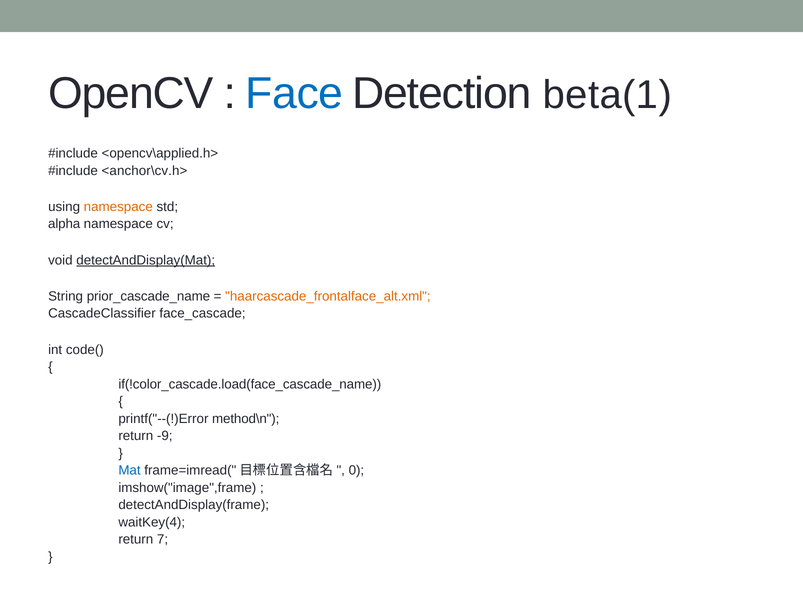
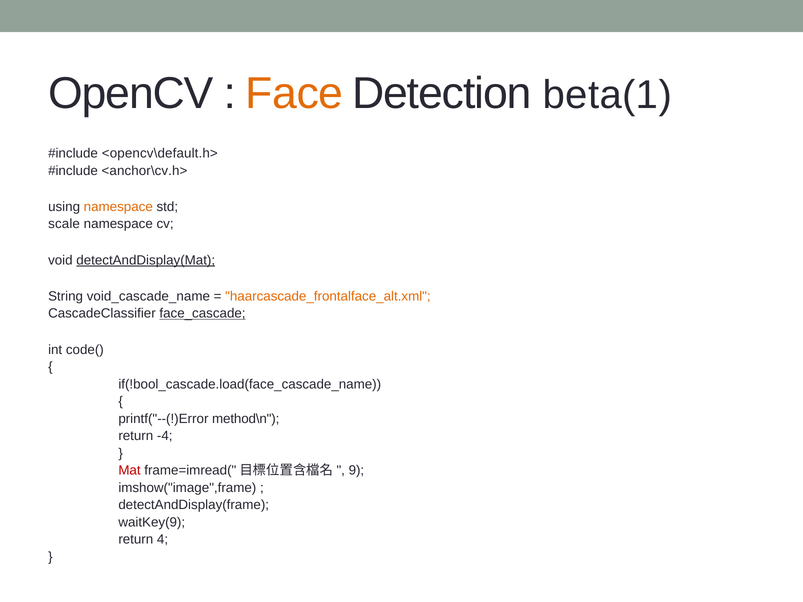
Face colour: blue -> orange
<opencv\applied.h>: <opencv\applied.h> -> <opencv\default.h>
alpha: alpha -> scale
prior_cascade_name: prior_cascade_name -> void_cascade_name
face_cascade underline: none -> present
if(!color_cascade.load(face_cascade_name: if(!color_cascade.load(face_cascade_name -> if(!bool_cascade.load(face_cascade_name
-9: -9 -> -4
Mat colour: blue -> red
0: 0 -> 9
waitKey(4: waitKey(4 -> waitKey(9
7: 7 -> 4
